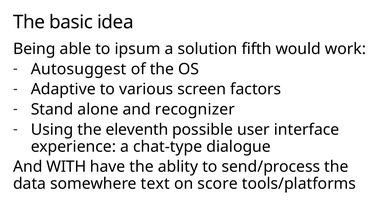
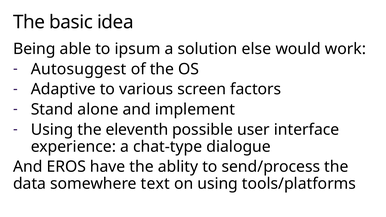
fifth: fifth -> else
recognizer: recognizer -> implement
WITH: WITH -> EROS
on score: score -> using
